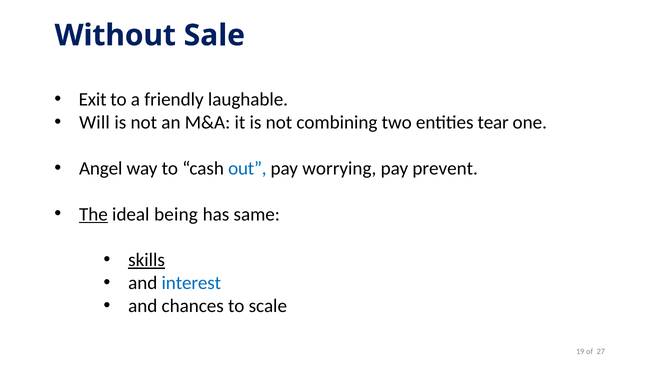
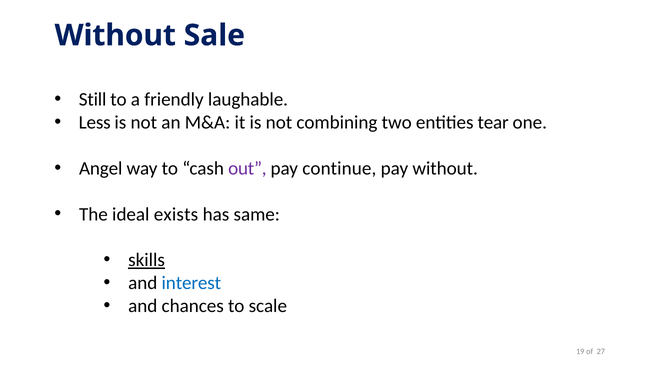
Exit: Exit -> Still
Will: Will -> Less
out colour: blue -> purple
worrying: worrying -> continue
pay prevent: prevent -> without
The underline: present -> none
being: being -> exists
